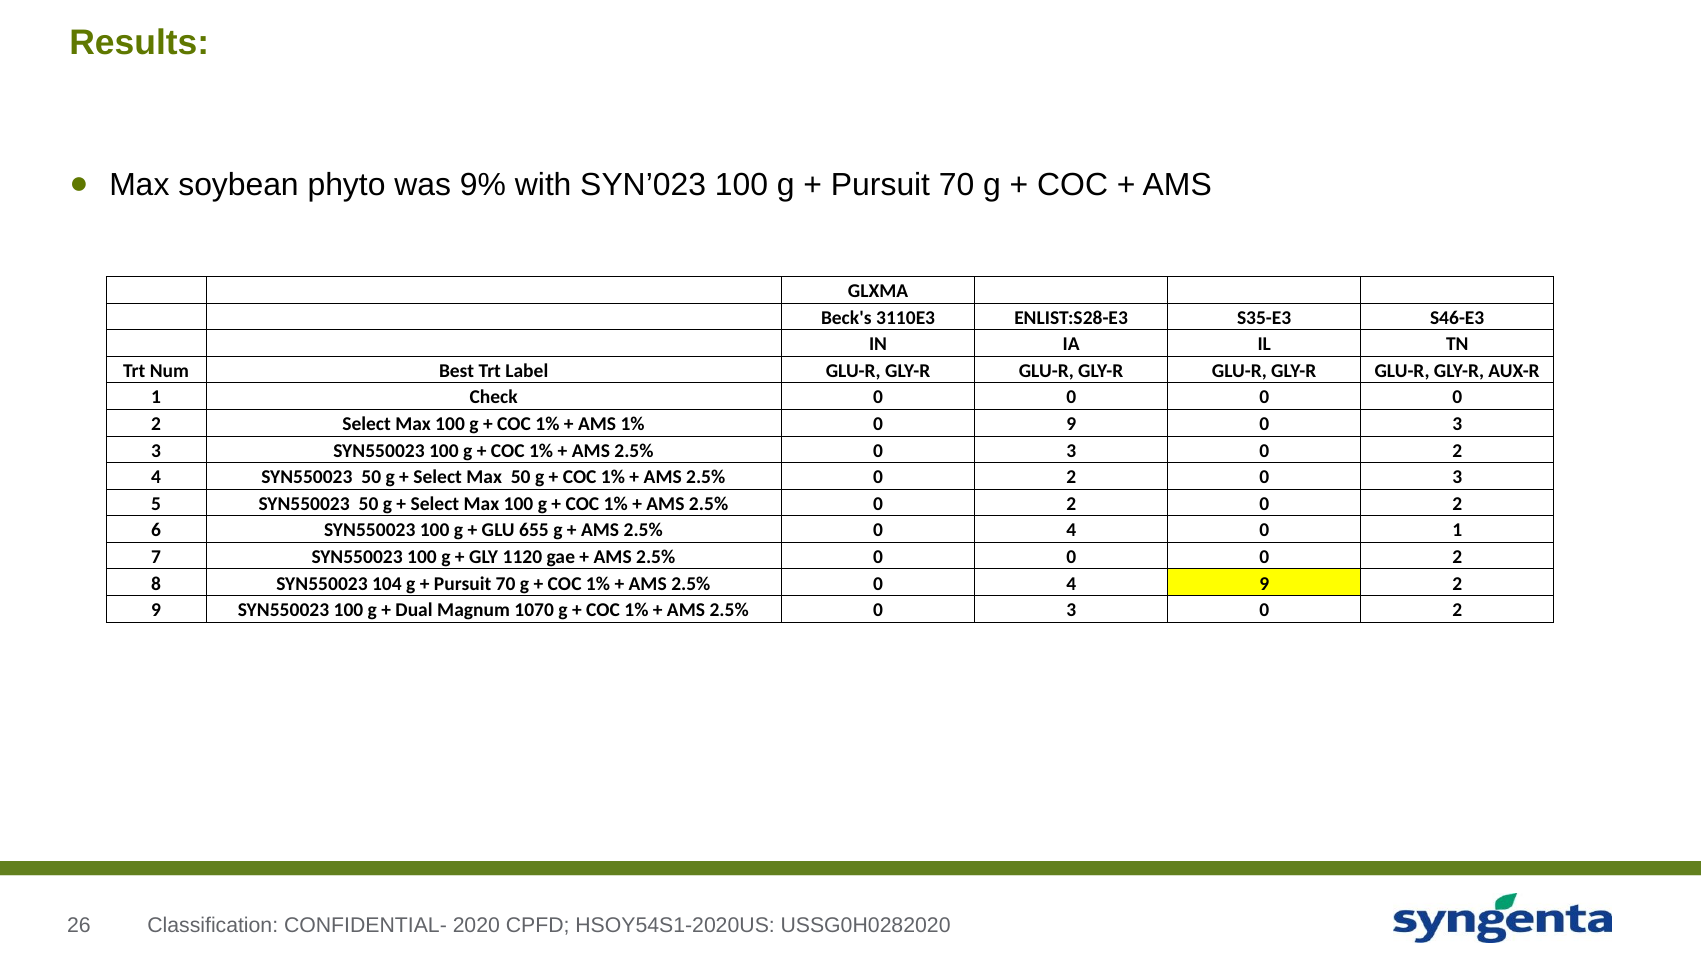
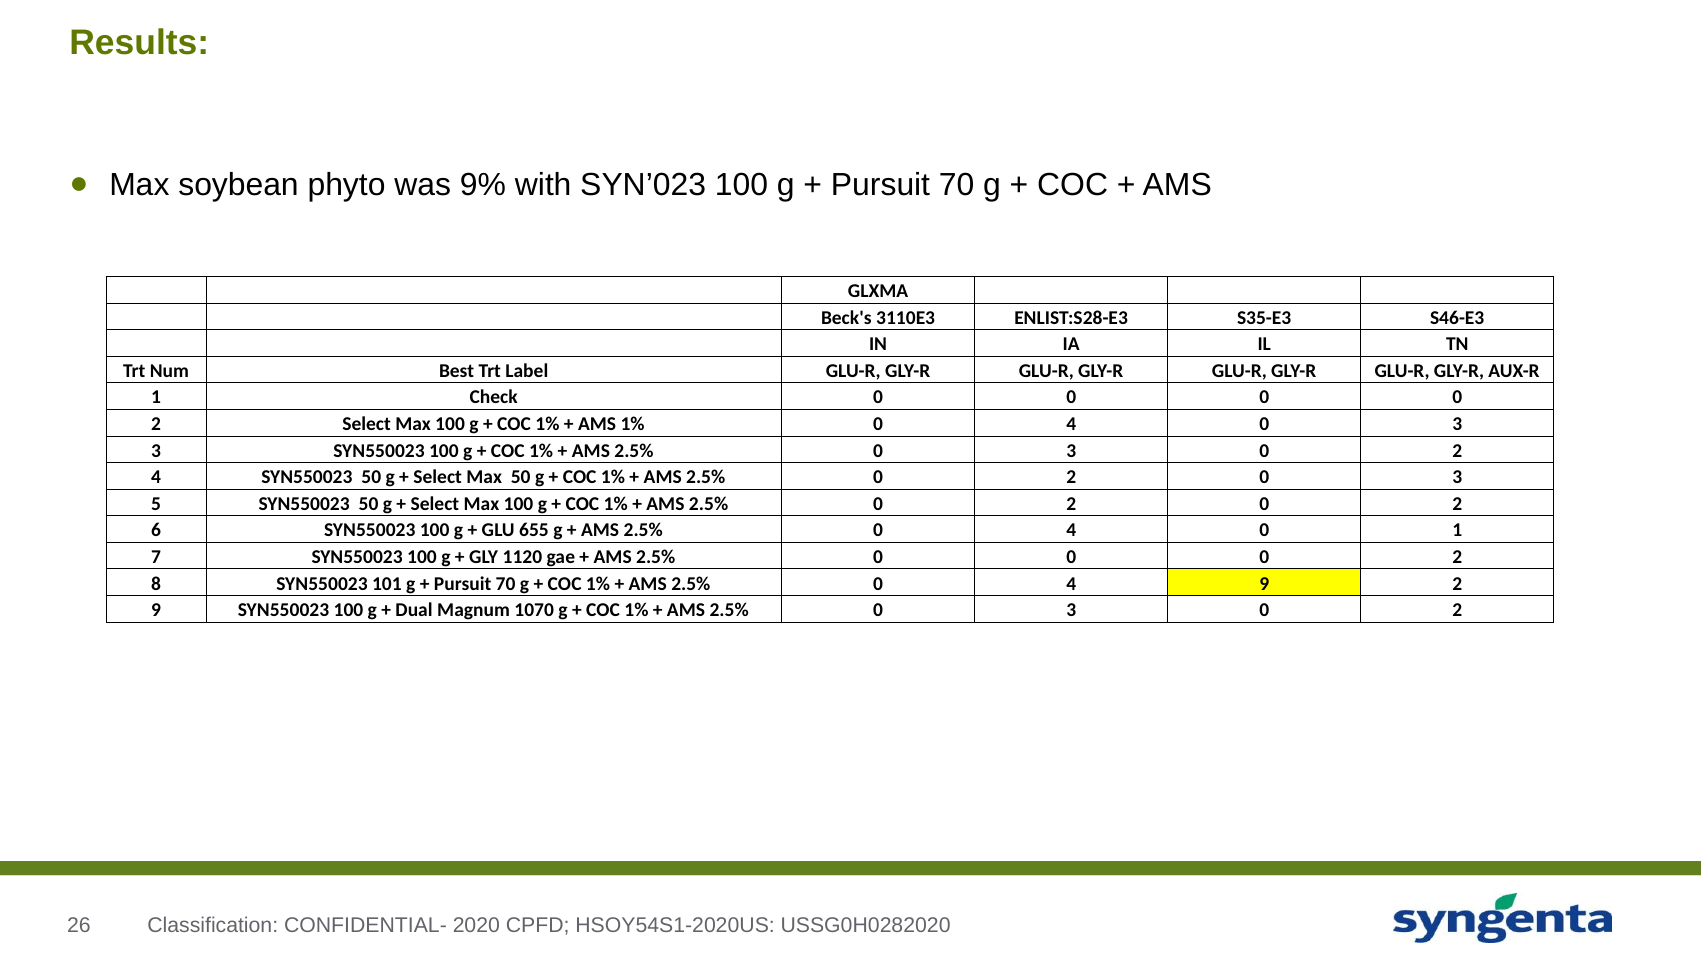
1% 0 9: 9 -> 4
104: 104 -> 101
